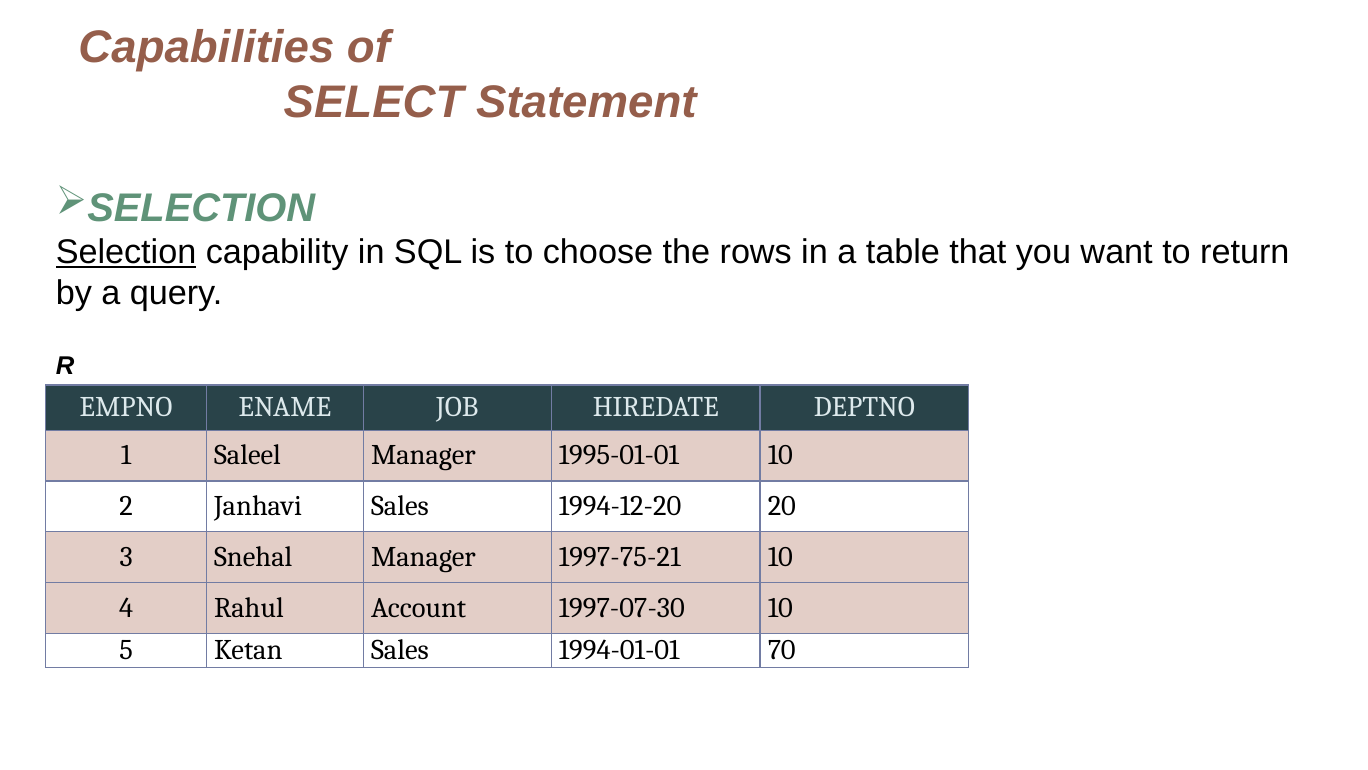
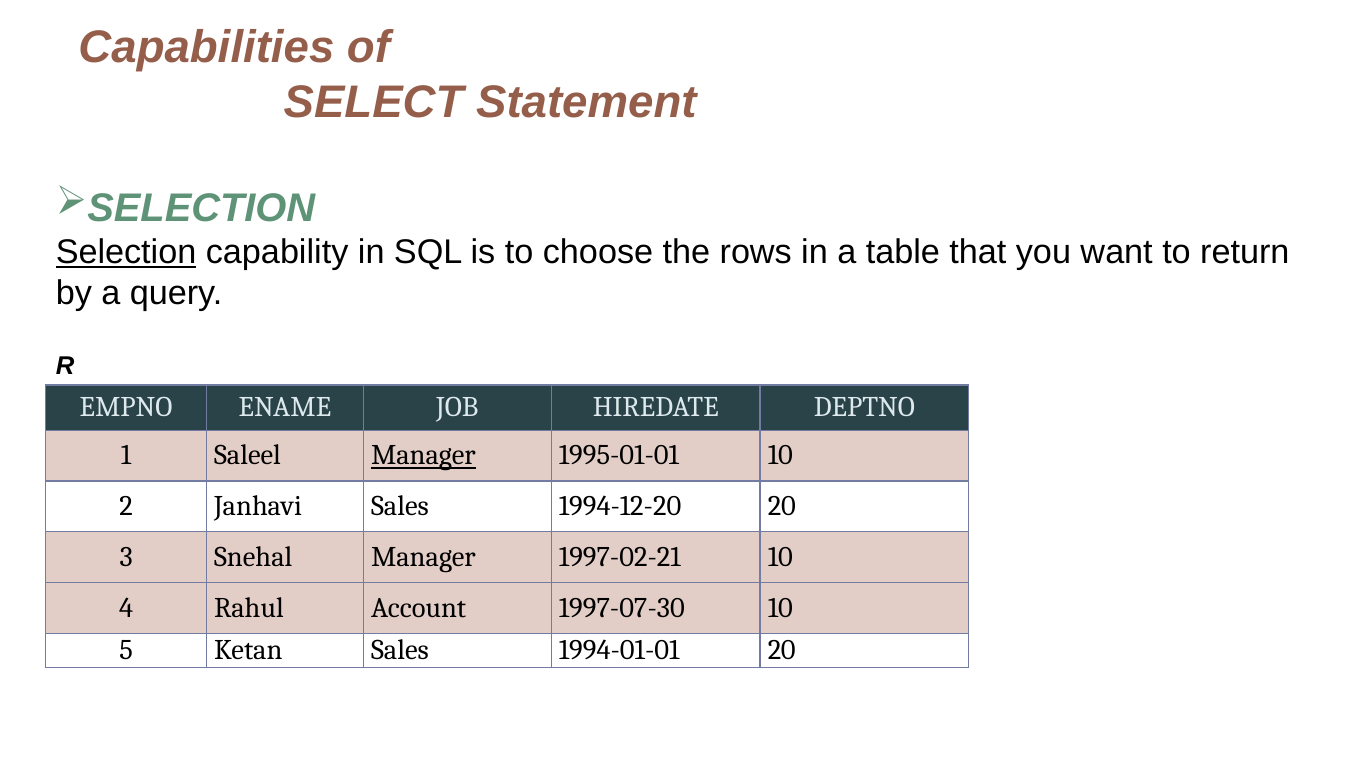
Manager at (423, 455) underline: none -> present
1997-75-21: 1997-75-21 -> 1997-02-21
1994-01-01 70: 70 -> 20
